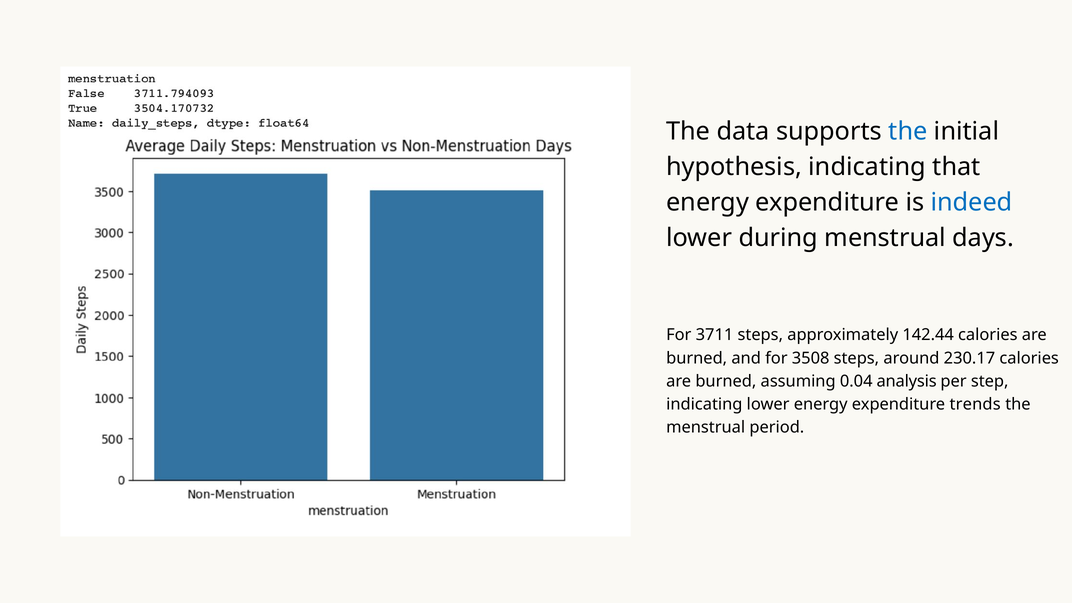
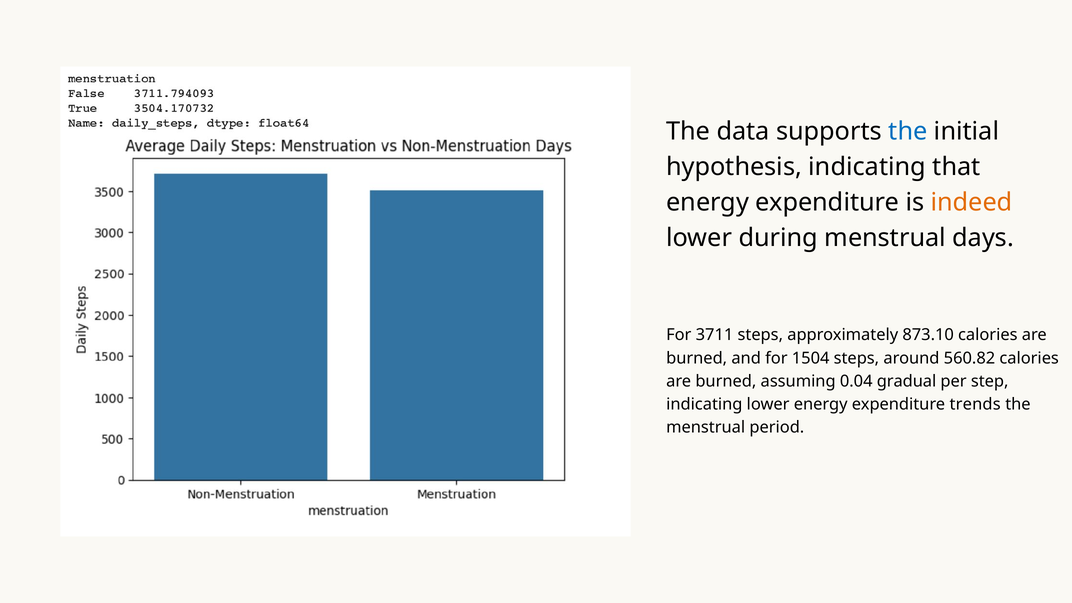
indeed colour: blue -> orange
142.44: 142.44 -> 873.10
3508: 3508 -> 1504
230.17: 230.17 -> 560.82
analysis: analysis -> gradual
